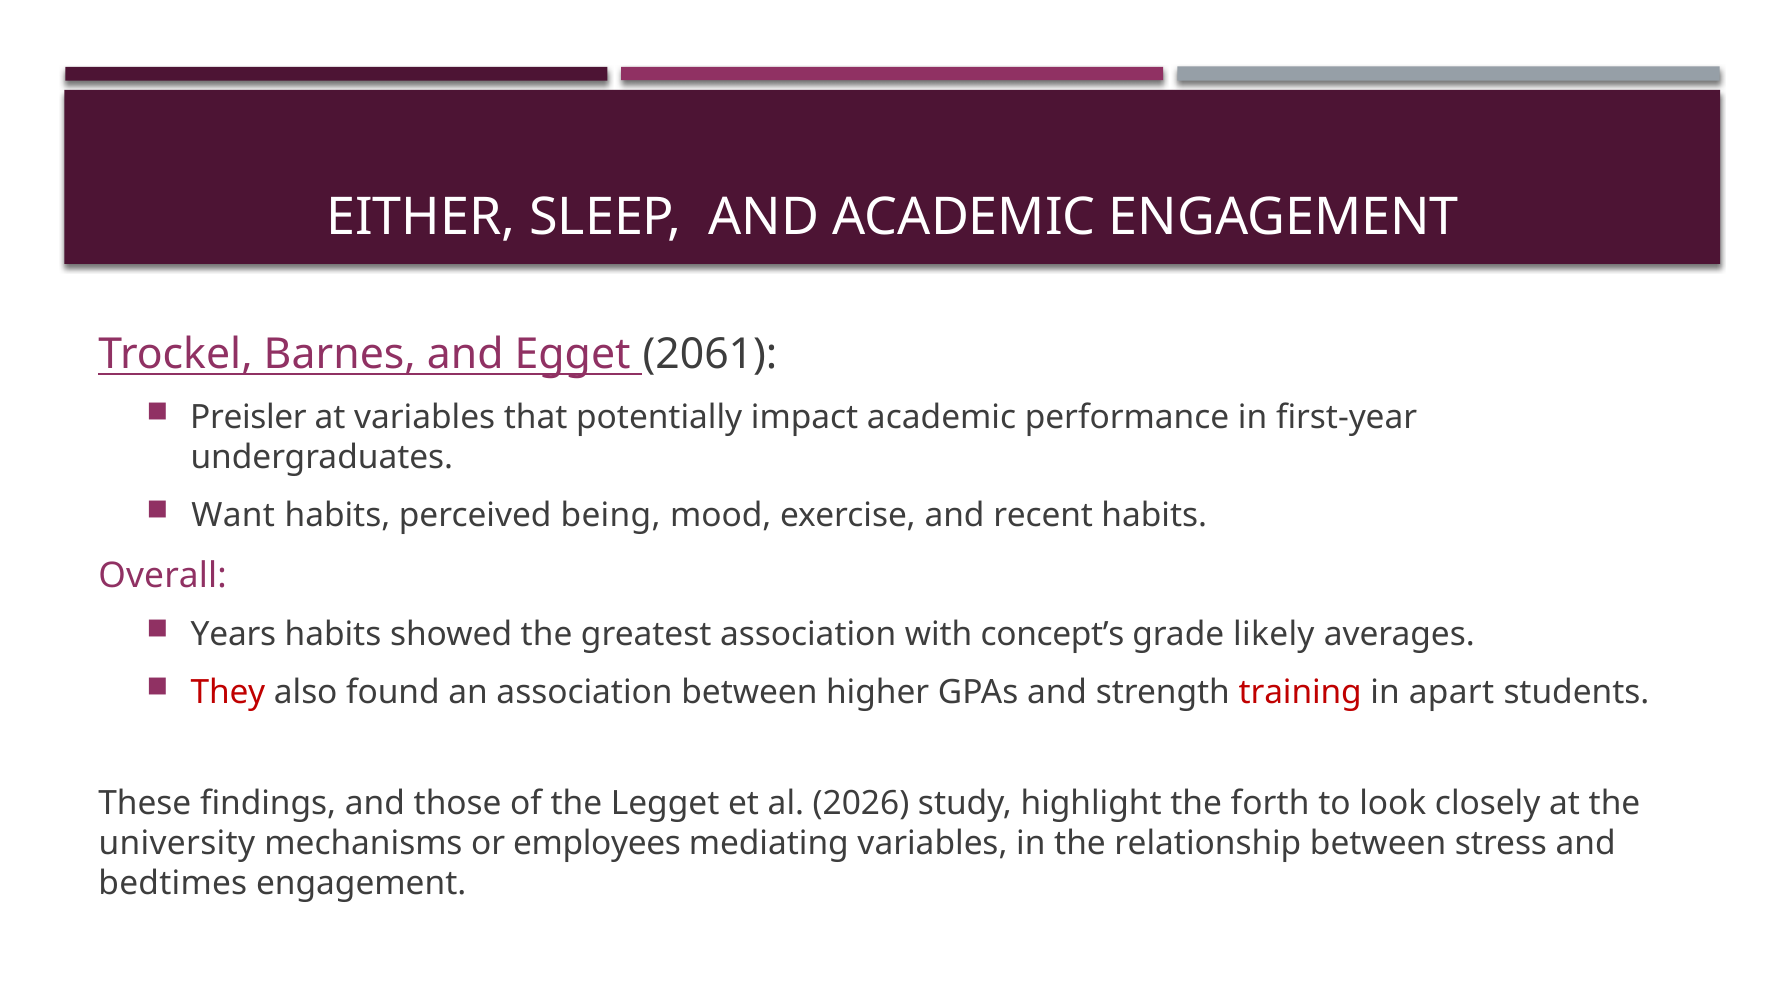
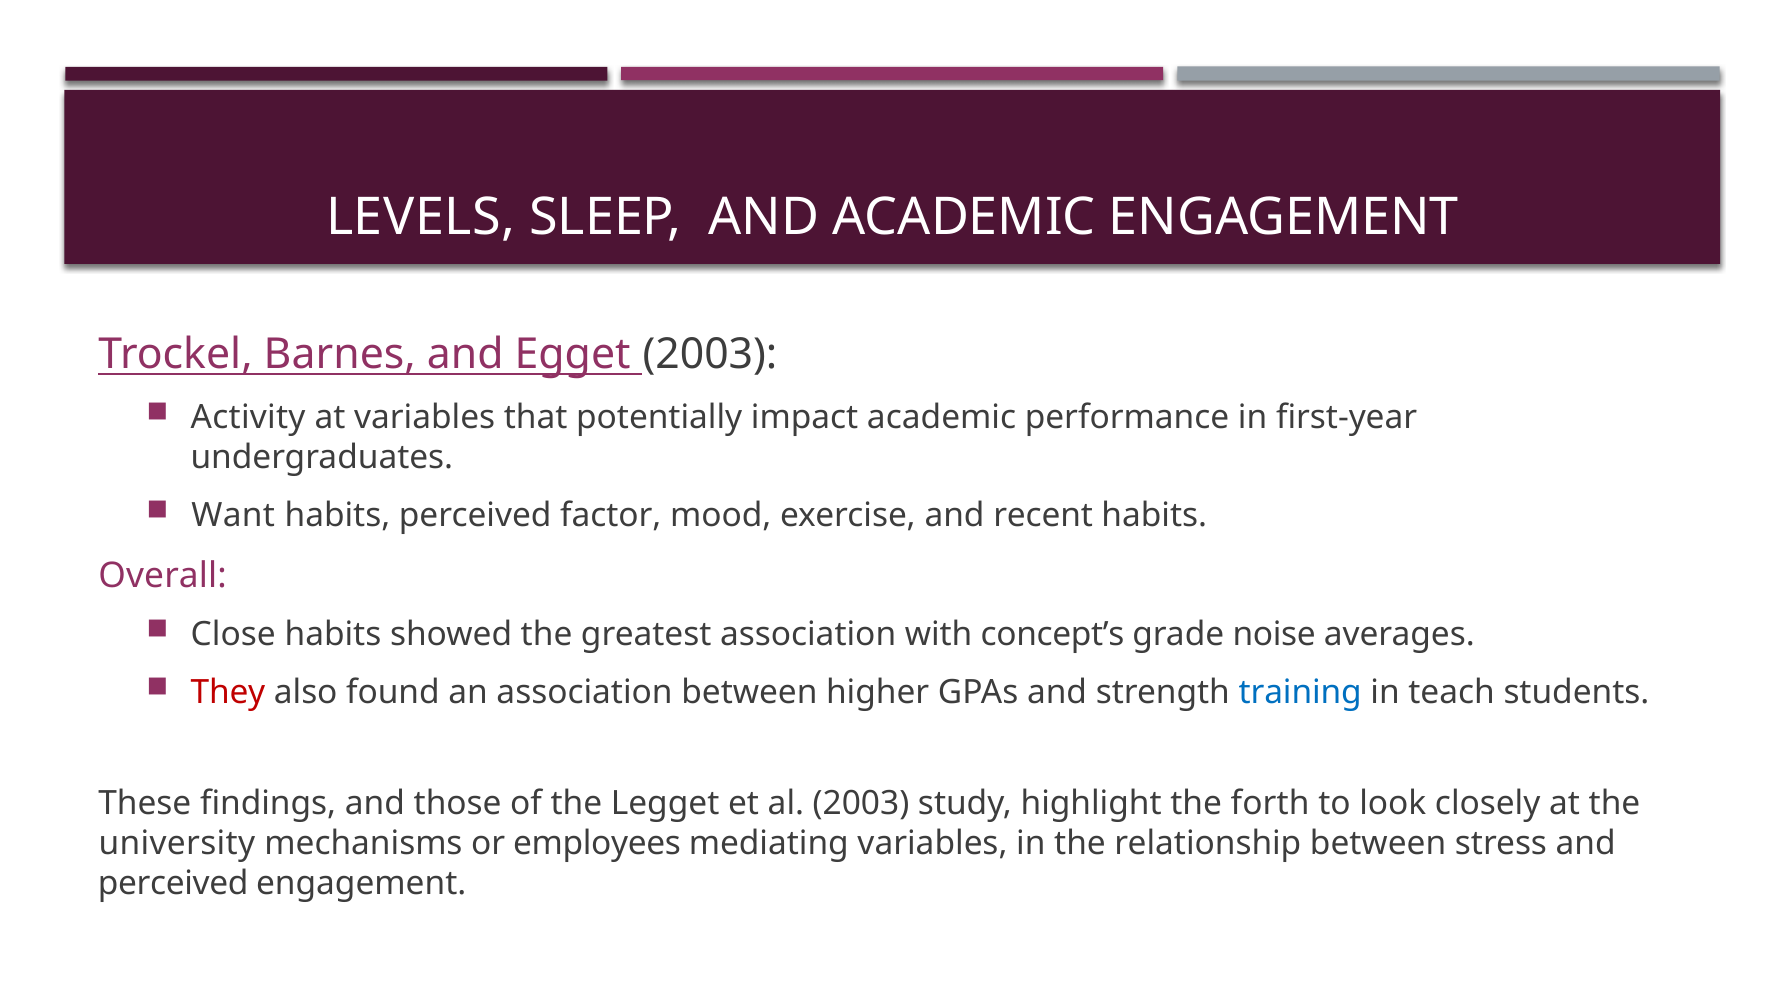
EITHER: EITHER -> LEVELS
Egget 2061: 2061 -> 2003
Preisler: Preisler -> Activity
being: being -> factor
Years: Years -> Close
likely: likely -> noise
training colour: red -> blue
apart: apart -> teach
al 2026: 2026 -> 2003
bedtimes at (173, 884): bedtimes -> perceived
